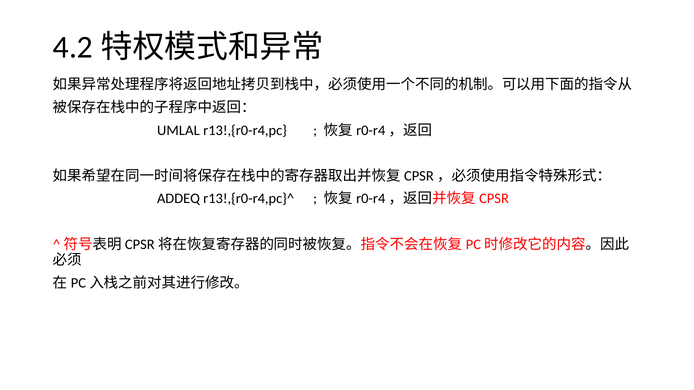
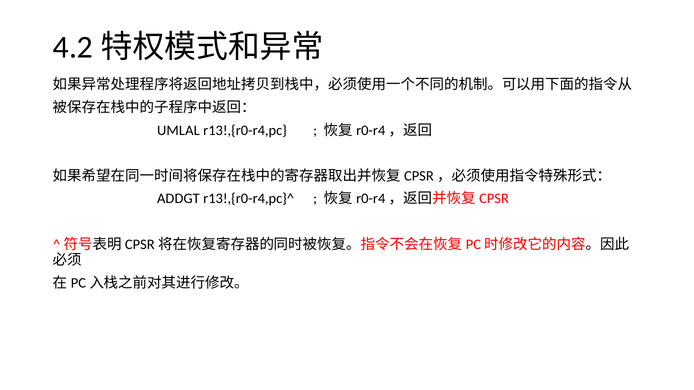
ADDEQ: ADDEQ -> ADDGT
